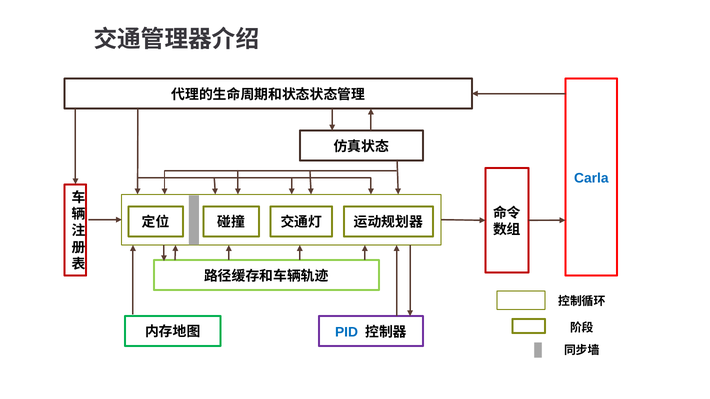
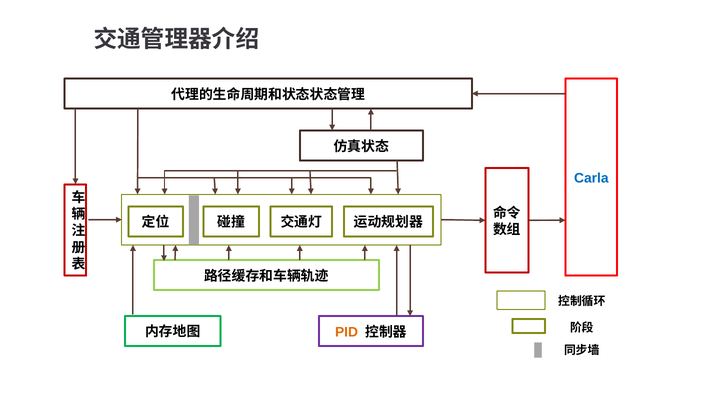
PID colour: blue -> orange
